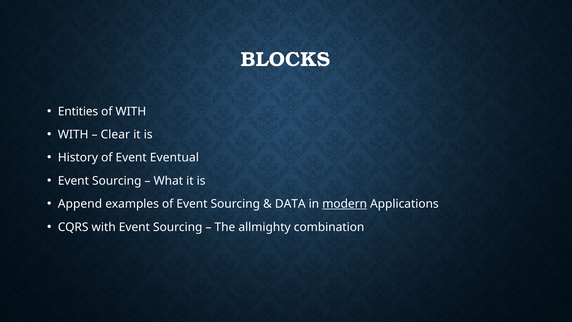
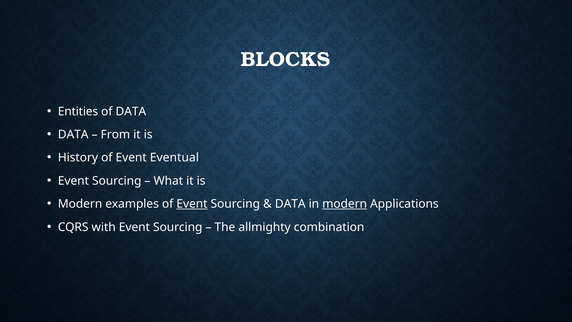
of WITH: WITH -> DATA
WITH at (73, 134): WITH -> DATA
Clear: Clear -> From
Append at (80, 204): Append -> Modern
Event at (192, 204) underline: none -> present
